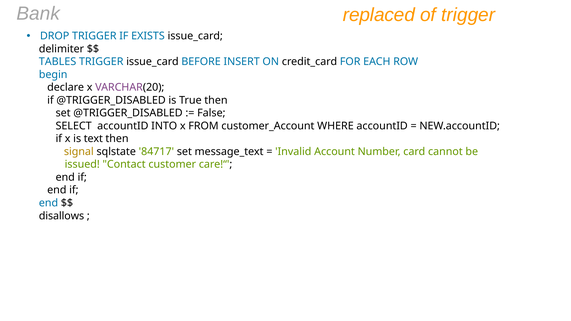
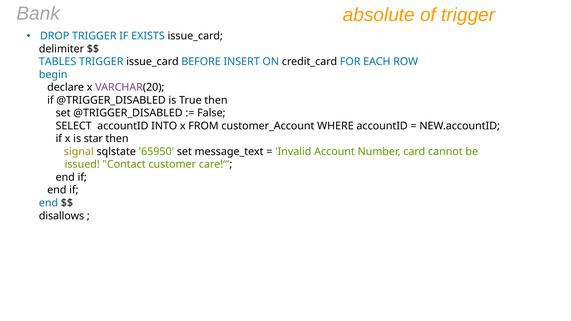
replaced: replaced -> absolute
text: text -> star
84717: 84717 -> 65950
